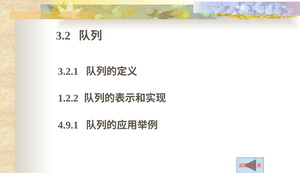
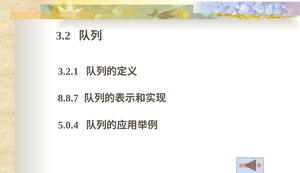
1.2.2: 1.2.2 -> 8.8.7
4.9.1: 4.9.1 -> 5.0.4
